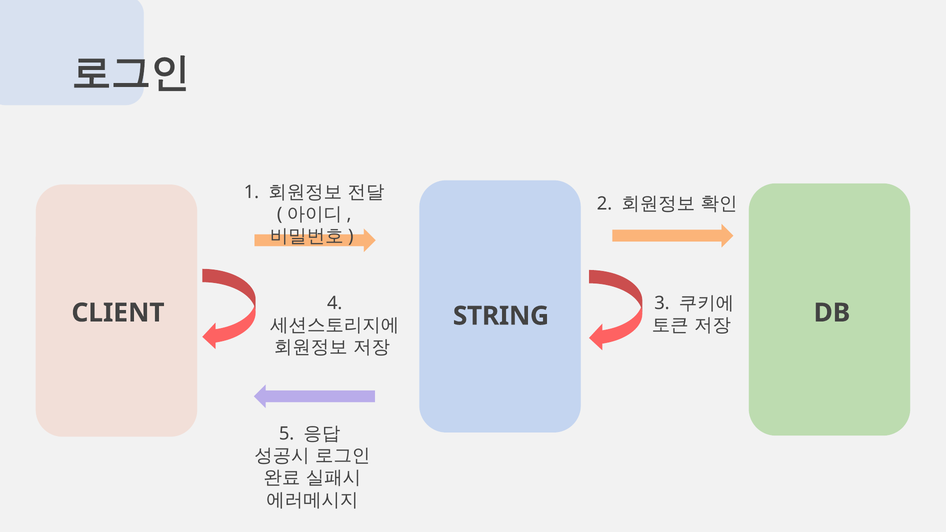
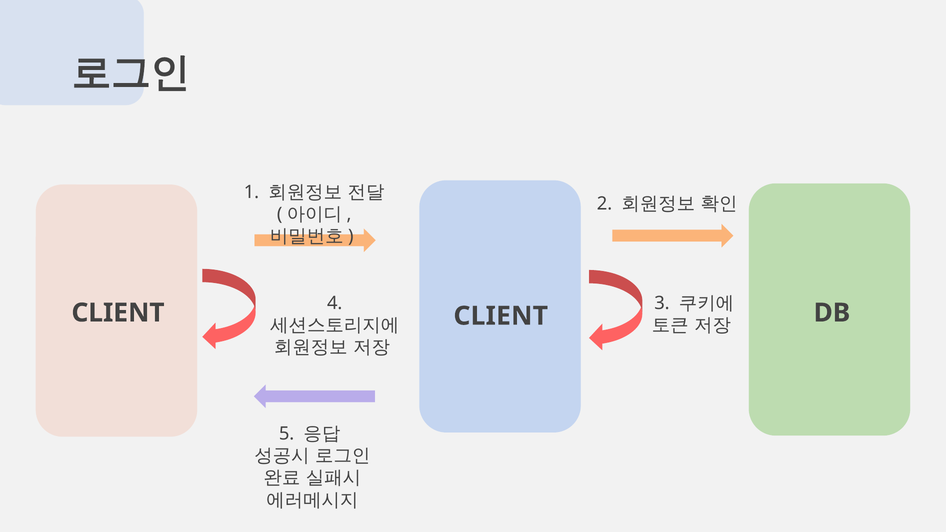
STRING at (501, 316): STRING -> CLIENT
